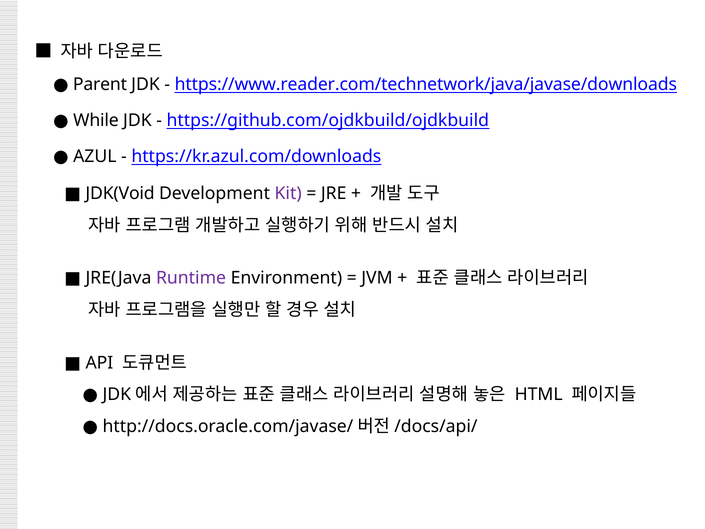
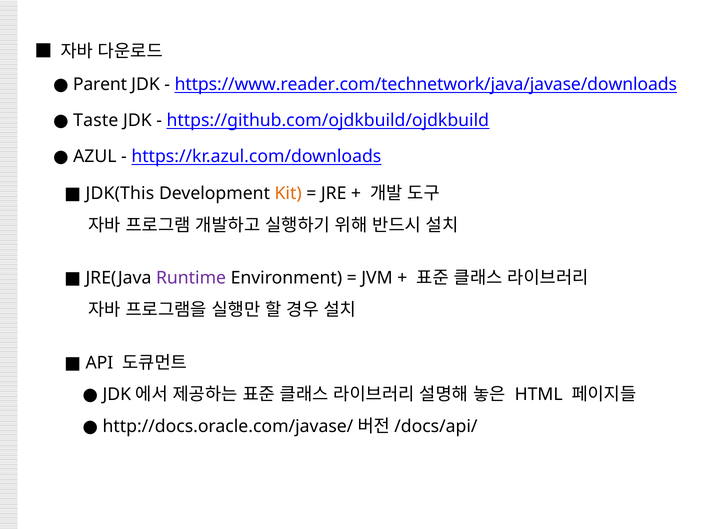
While: While -> Taste
JDK(Void: JDK(Void -> JDK(This
Kit colour: purple -> orange
